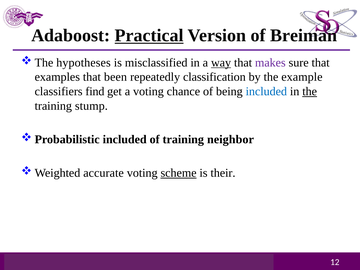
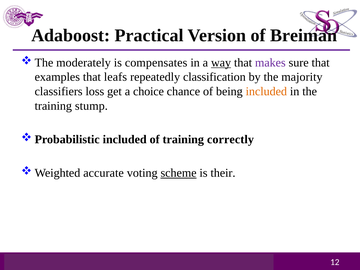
Practical underline: present -> none
hypotheses: hypotheses -> moderately
misclassified: misclassified -> compensates
been: been -> leafs
example: example -> majority
find: find -> loss
a voting: voting -> choice
included at (266, 91) colour: blue -> orange
the at (310, 91) underline: present -> none
neighbor: neighbor -> correctly
